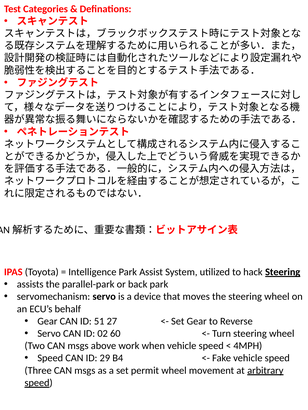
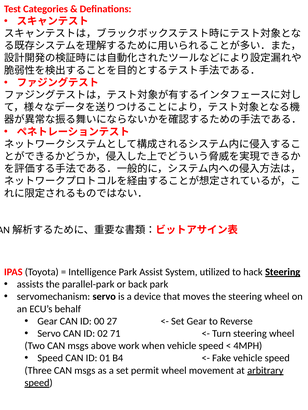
51: 51 -> 00
60: 60 -> 71
29: 29 -> 01
